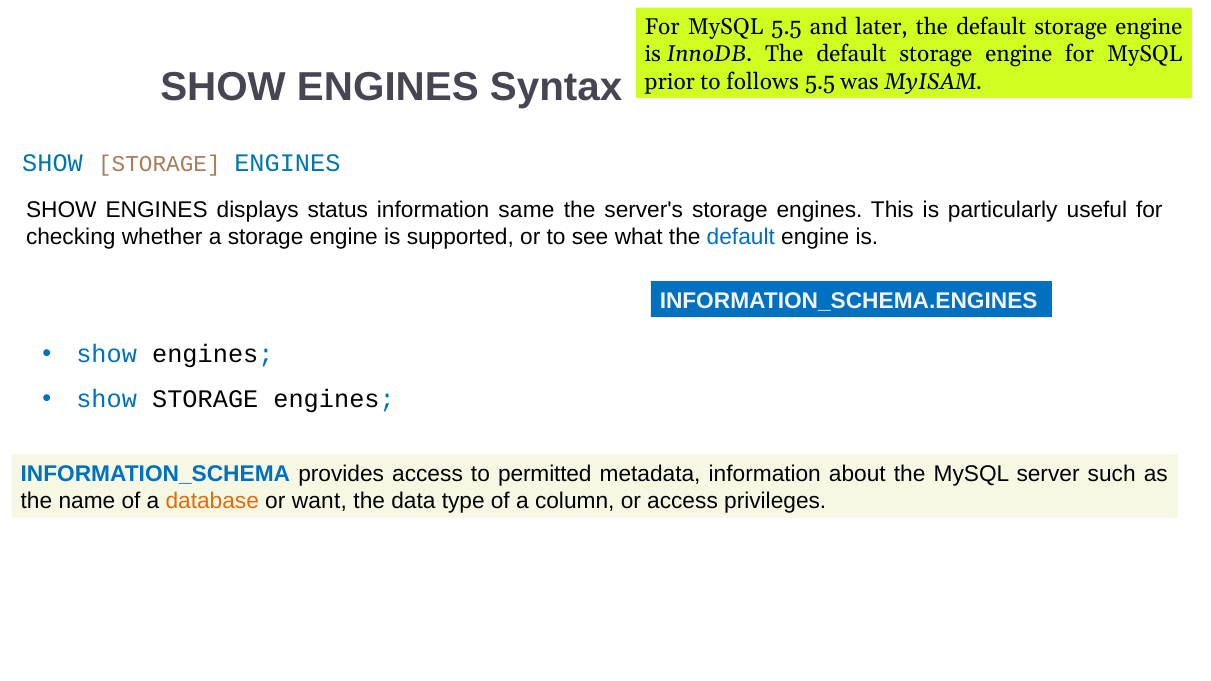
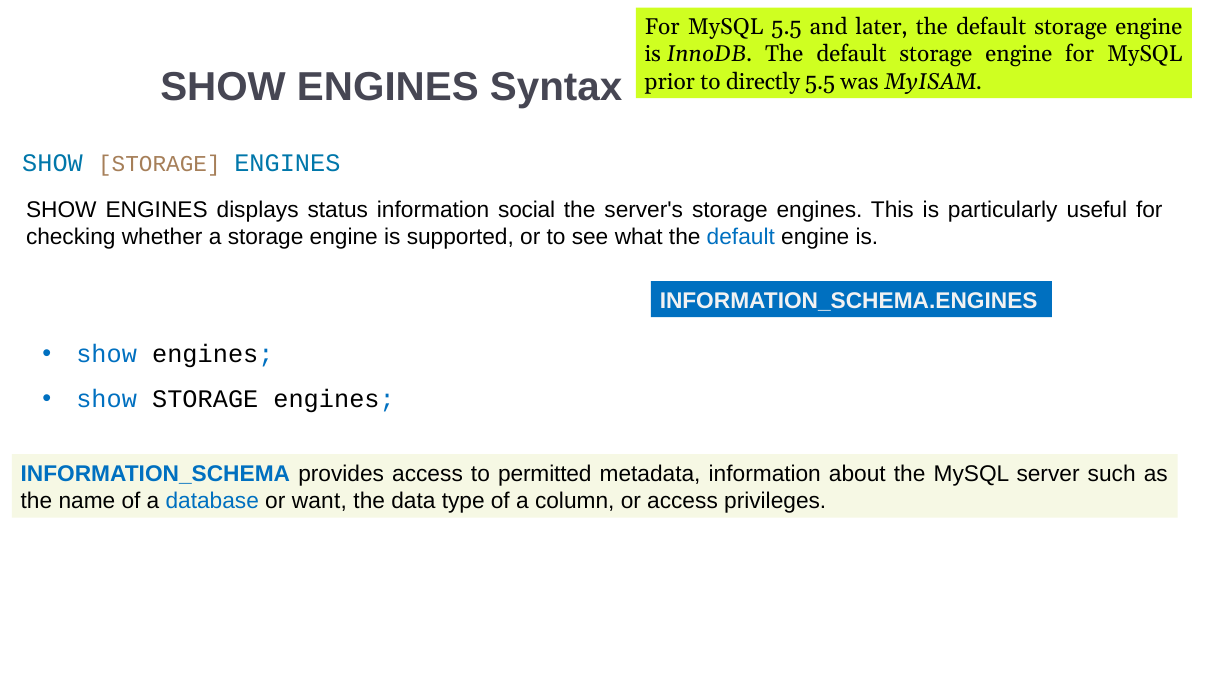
follows: follows -> directly
same: same -> social
database colour: orange -> blue
